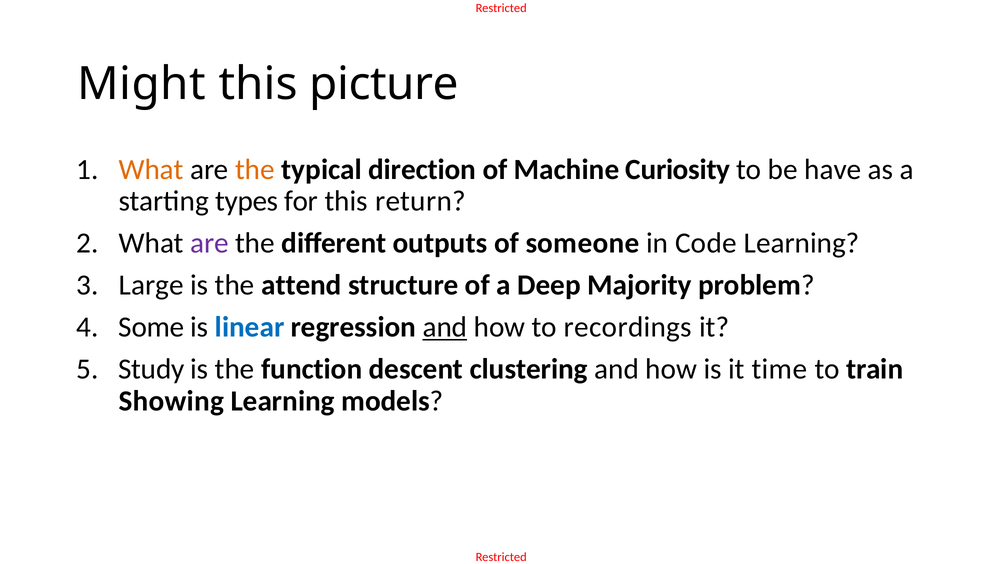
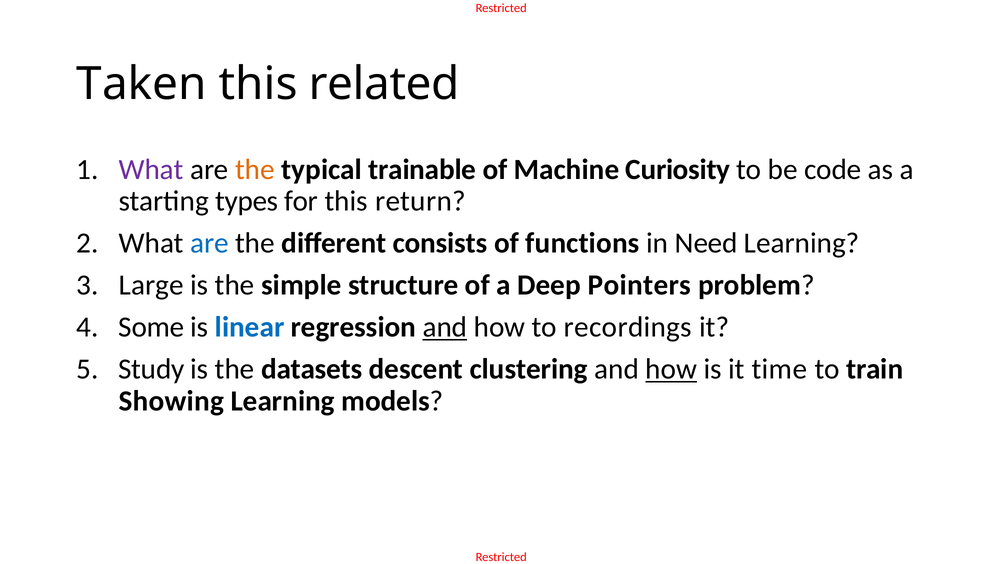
Might: Might -> Taken
picture: picture -> related
What at (151, 170) colour: orange -> purple
direction: direction -> trainable
have: have -> code
are at (209, 243) colour: purple -> blue
outputs: outputs -> consists
someone: someone -> functions
Code: Code -> Need
attend: attend -> simple
Majority: Majority -> Pointers
function: function -> datasets
how at (671, 369) underline: none -> present
